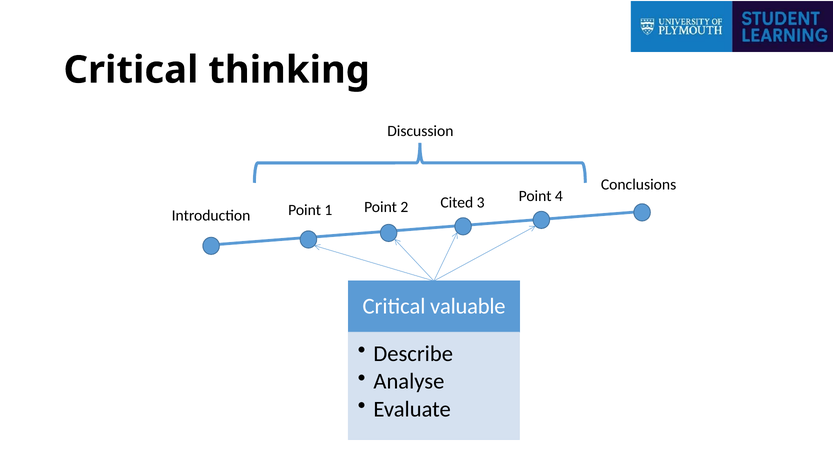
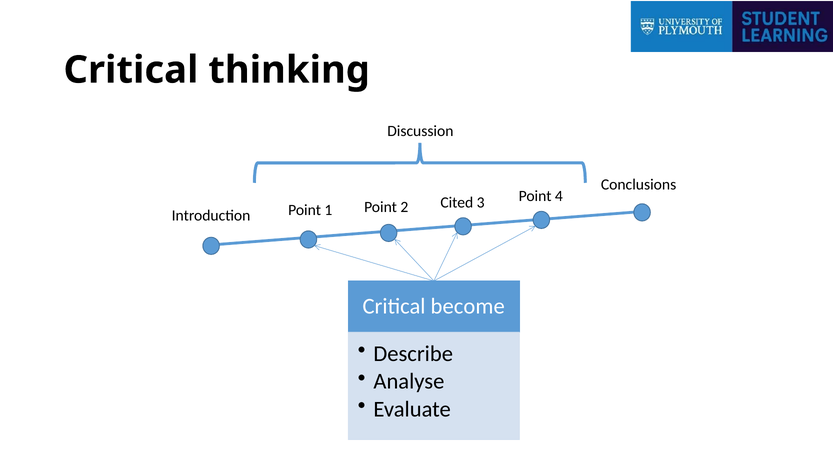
valuable: valuable -> become
